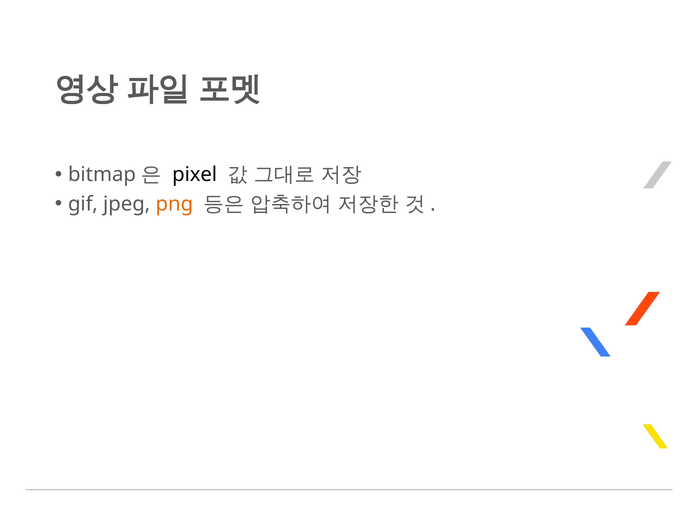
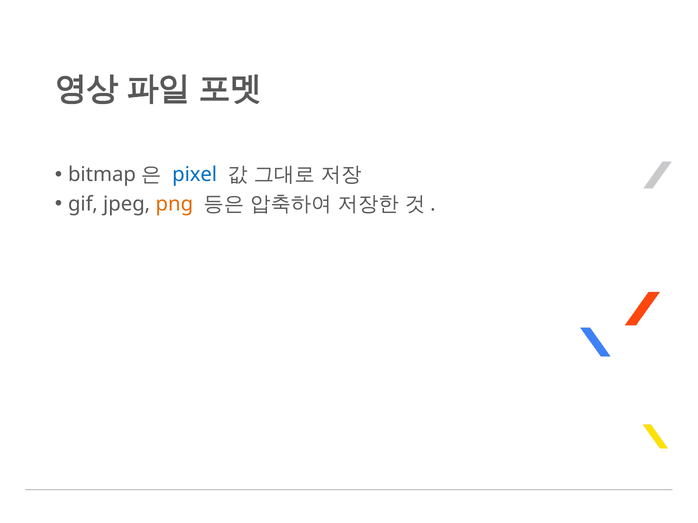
pixel colour: black -> blue
